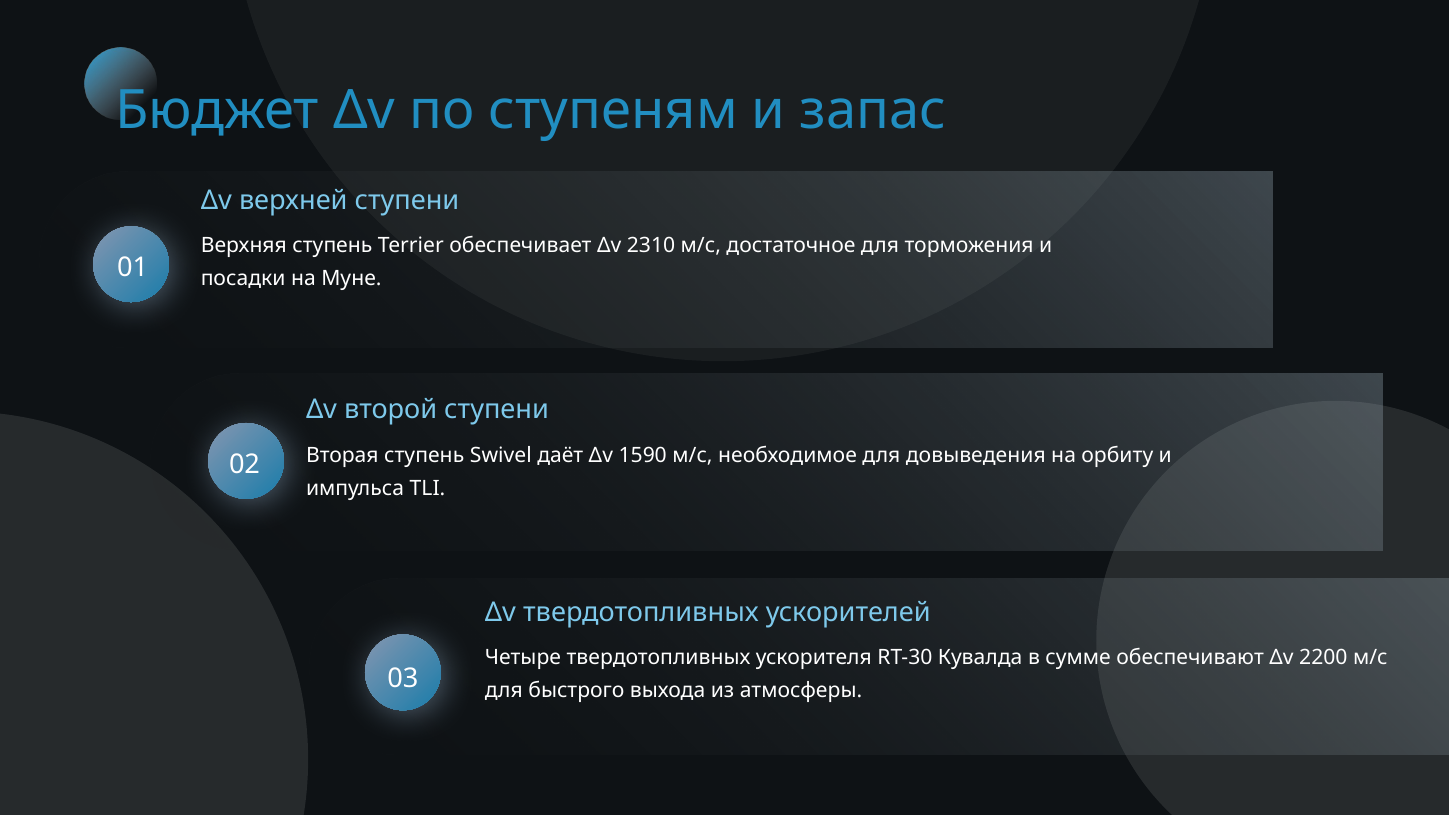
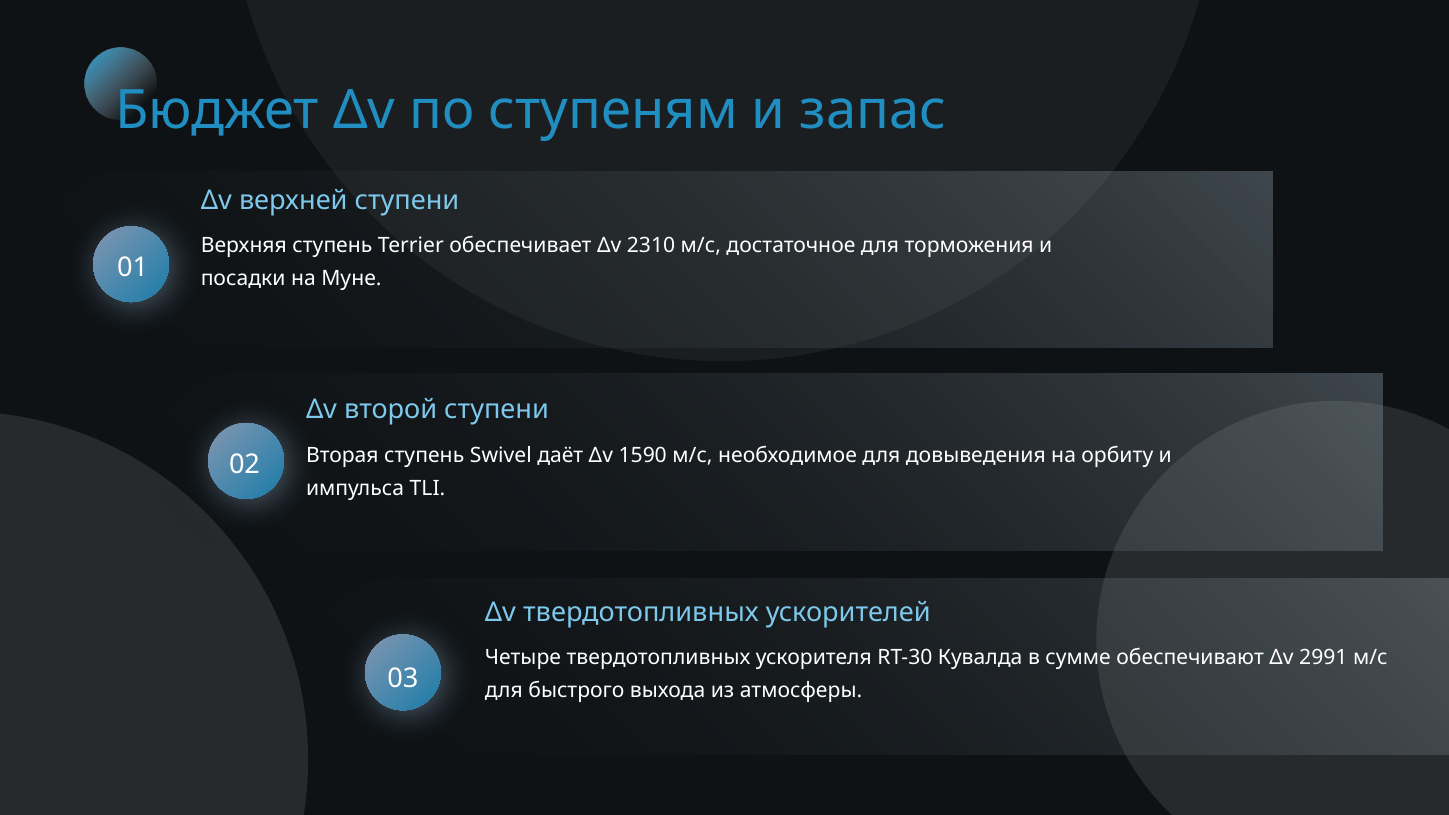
2200: 2200 -> 2991
